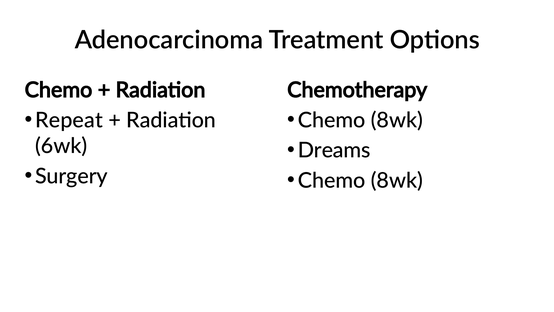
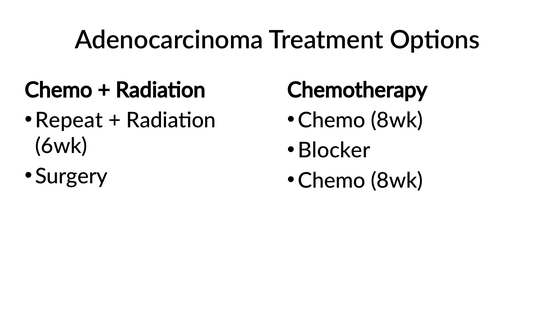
Dreams: Dreams -> Blocker
